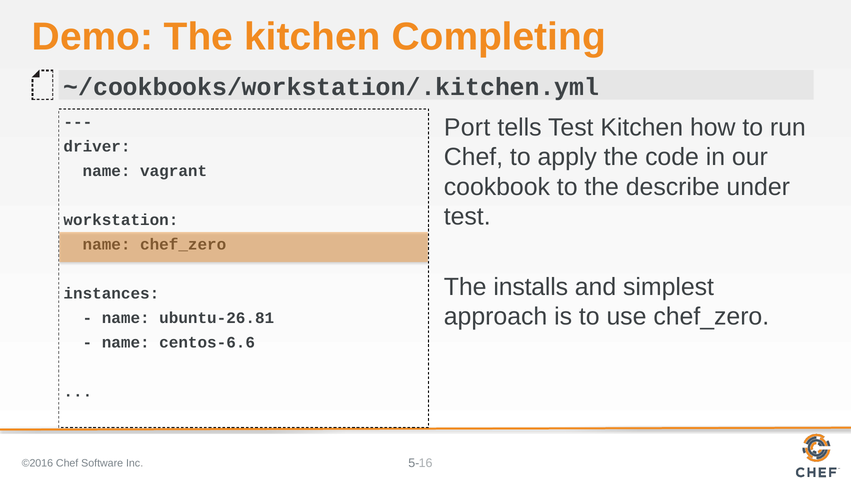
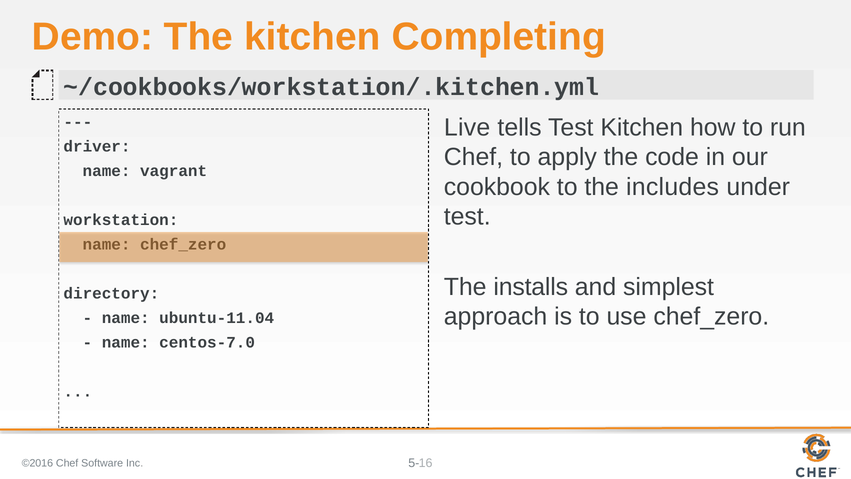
Port: Port -> Live
describe: describe -> includes
instances: instances -> directory
ubuntu-26.81: ubuntu-26.81 -> ubuntu-11.04
centos-6.6: centos-6.6 -> centos-7.0
